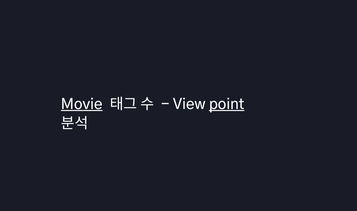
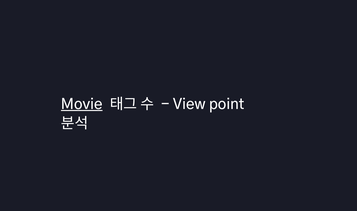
point underline: present -> none
